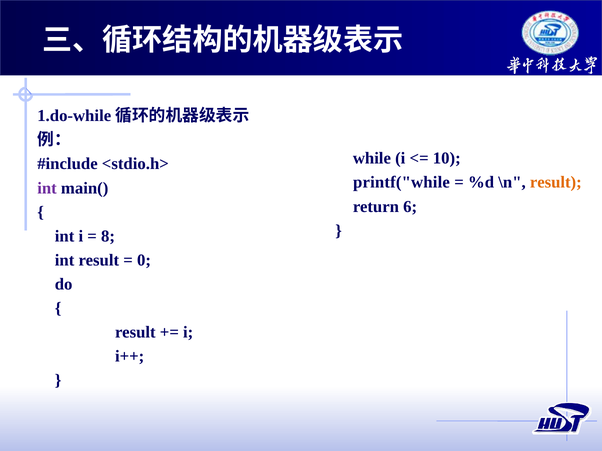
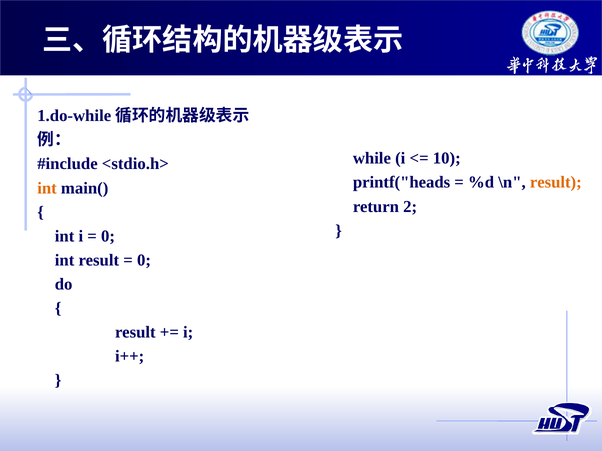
printf("while: printf("while -> printf("heads
int at (47, 188) colour: purple -> orange
6: 6 -> 2
8 at (108, 236): 8 -> 0
